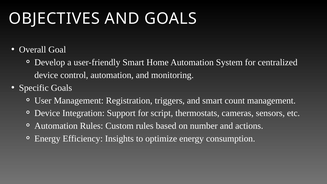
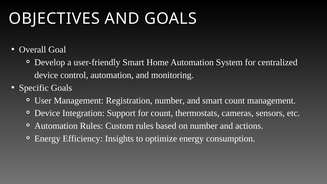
Registration triggers: triggers -> number
for script: script -> count
